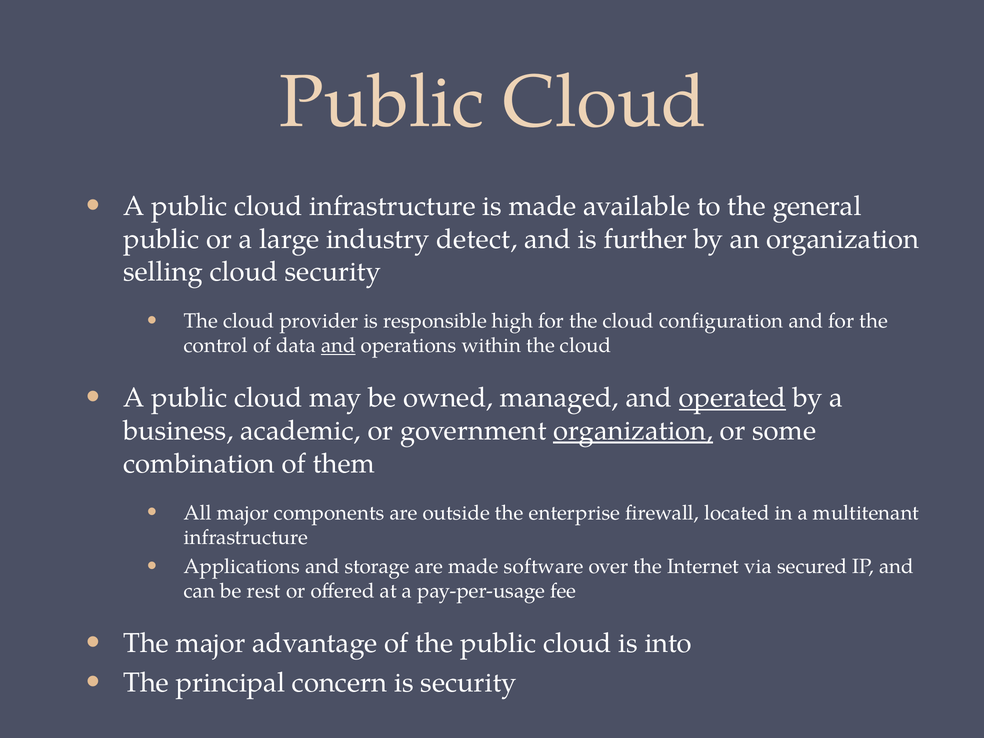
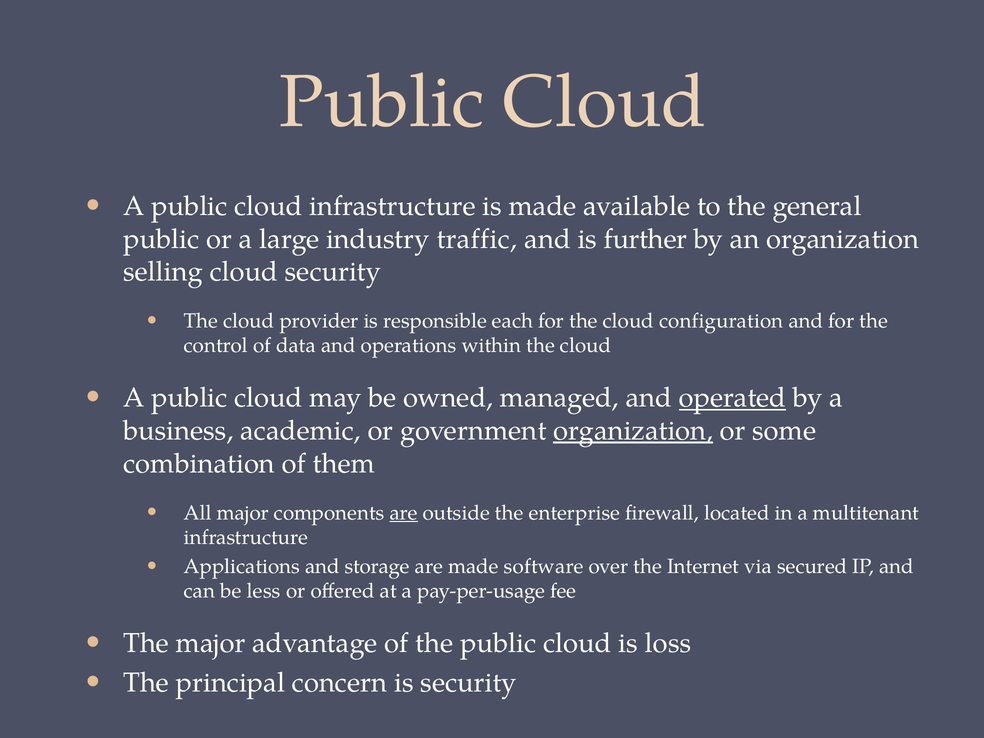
detect: detect -> traffic
high: high -> each
and at (338, 346) underline: present -> none
are at (404, 513) underline: none -> present
rest: rest -> less
into: into -> loss
